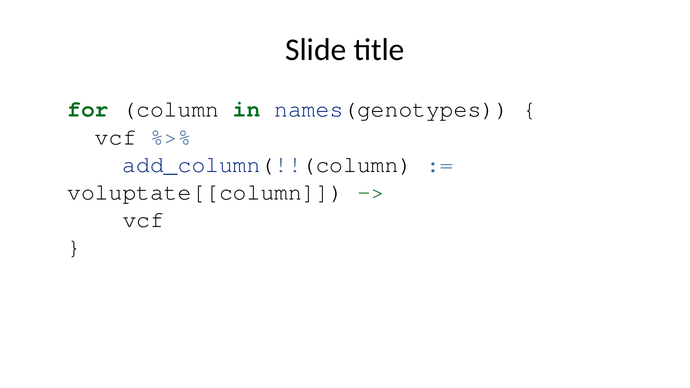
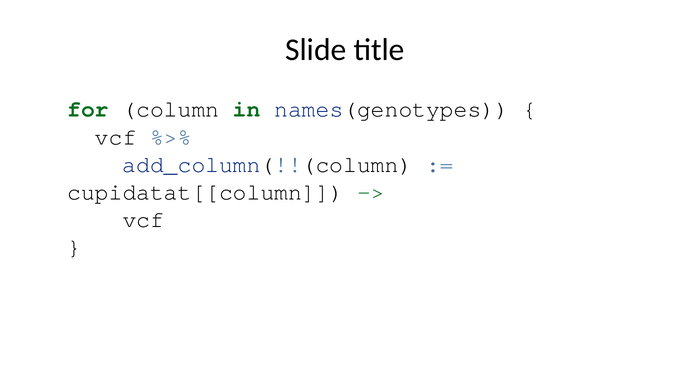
voluptate[[column: voluptate[[column -> cupidatat[[column
